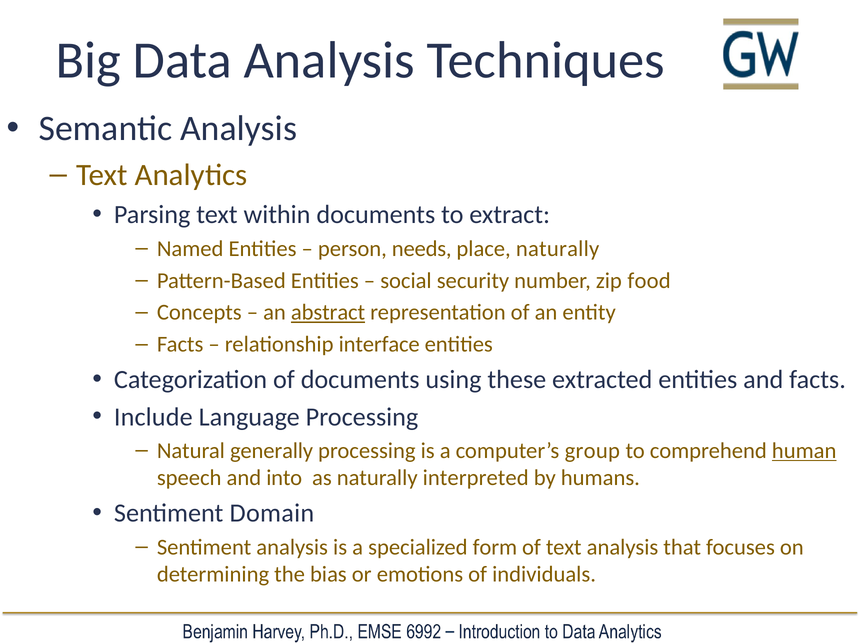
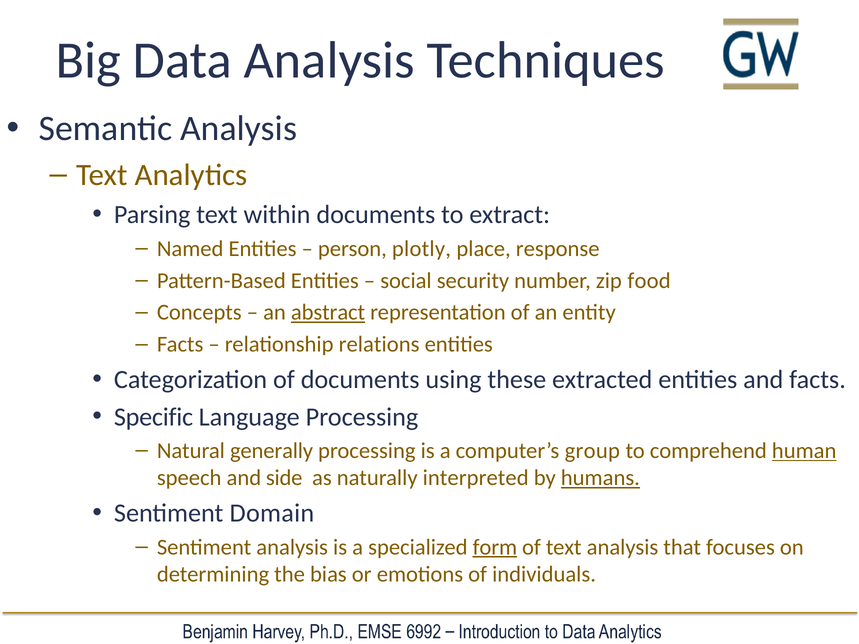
needs: needs -> plotly
place naturally: naturally -> response
interface: interface -> relations
Include: Include -> Specific
into: into -> side
humans underline: none -> present
form underline: none -> present
